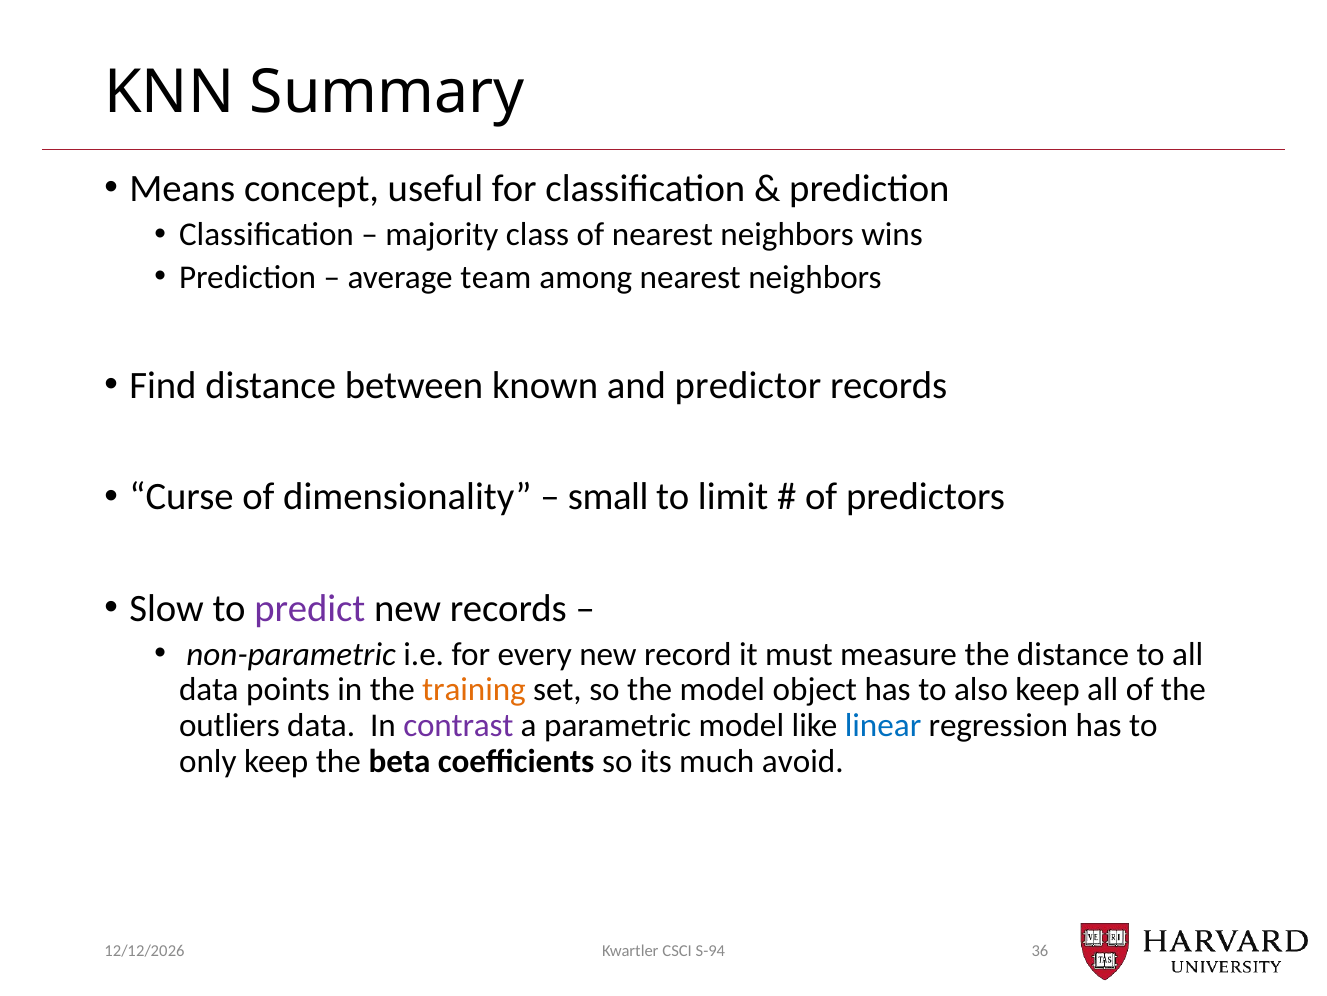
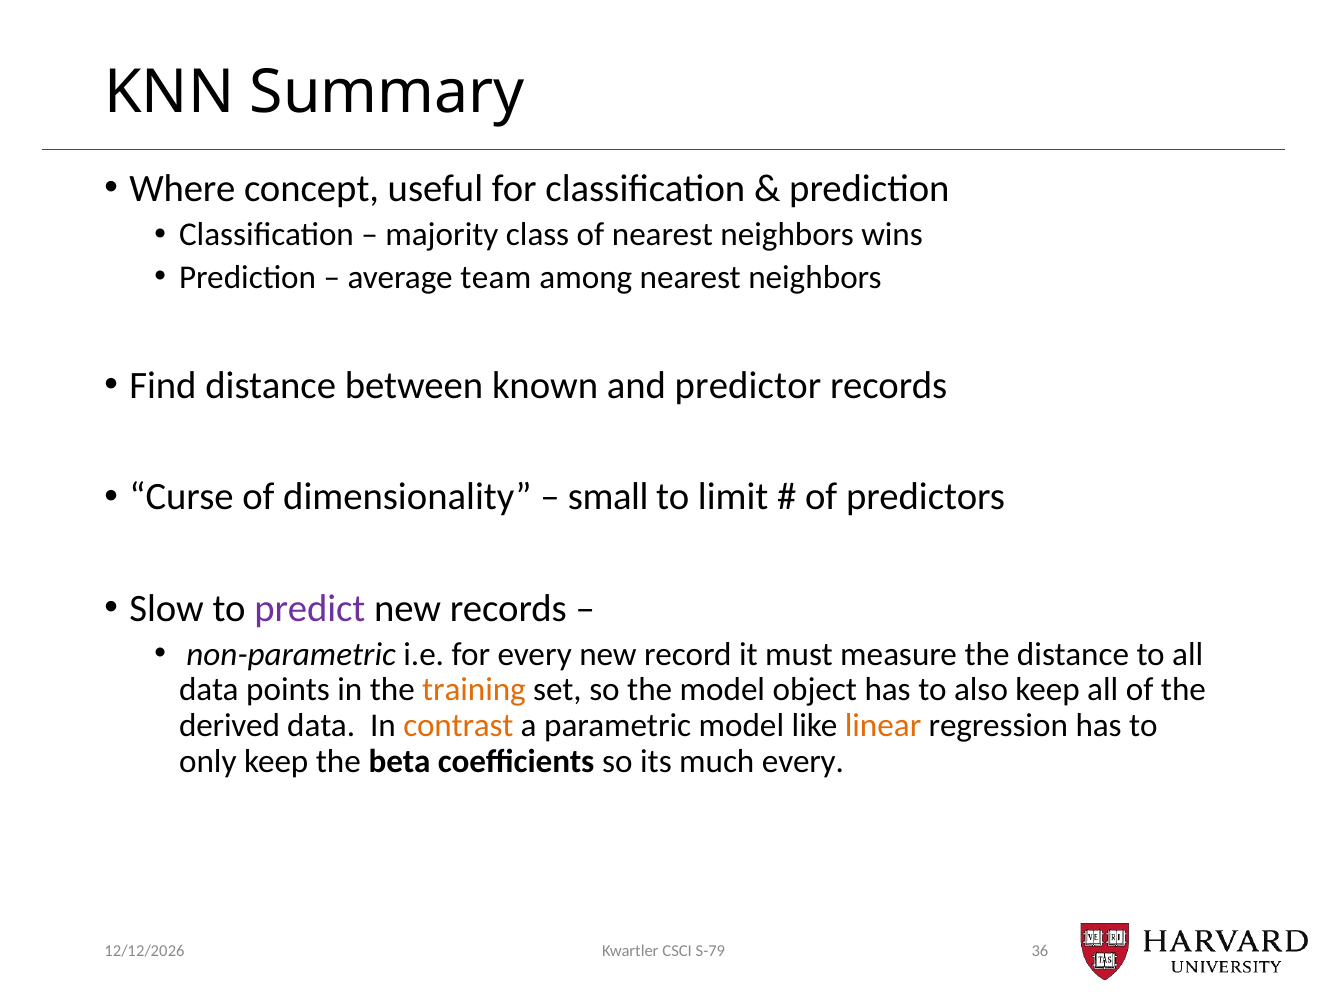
Means: Means -> Where
outliers: outliers -> derived
contrast colour: purple -> orange
linear colour: blue -> orange
much avoid: avoid -> every
S-94: S-94 -> S-79
